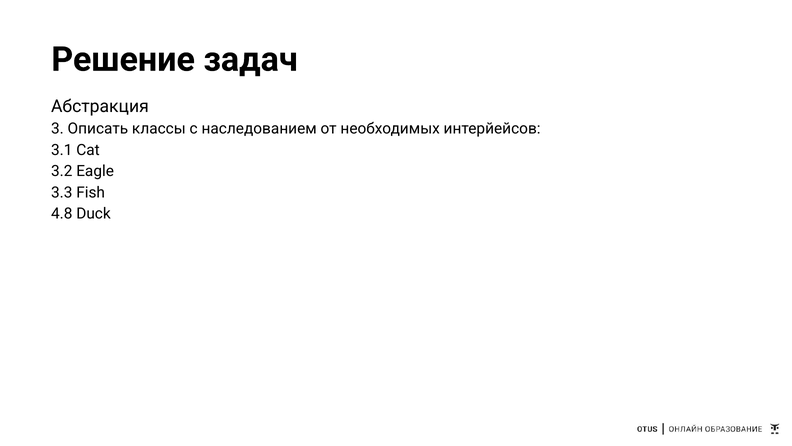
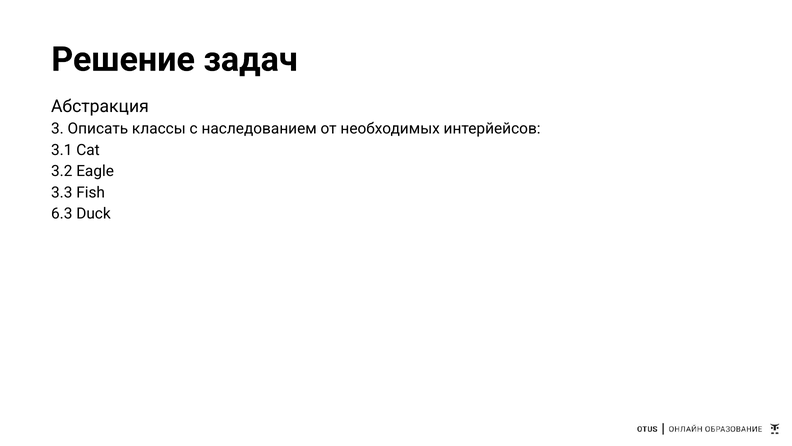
4.8: 4.8 -> 6.3
